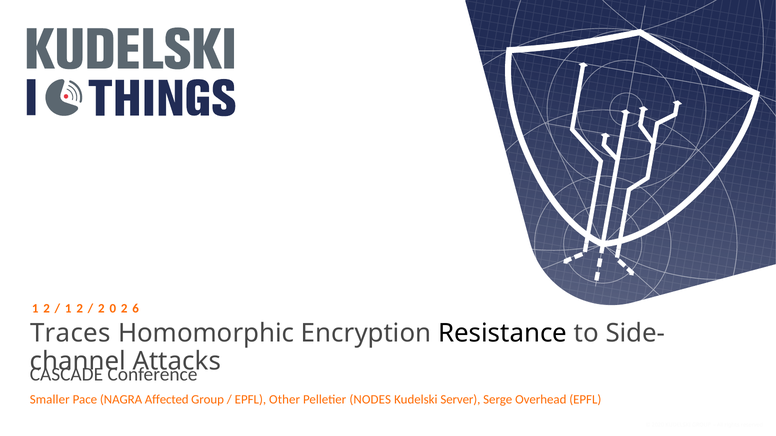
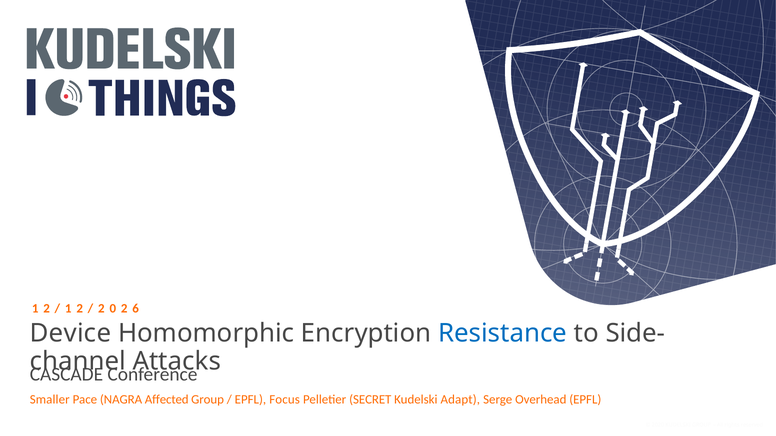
Traces: Traces -> Device
Resistance colour: black -> blue
Other: Other -> Focus
NODES: NODES -> SECRET
Server: Server -> Adapt
